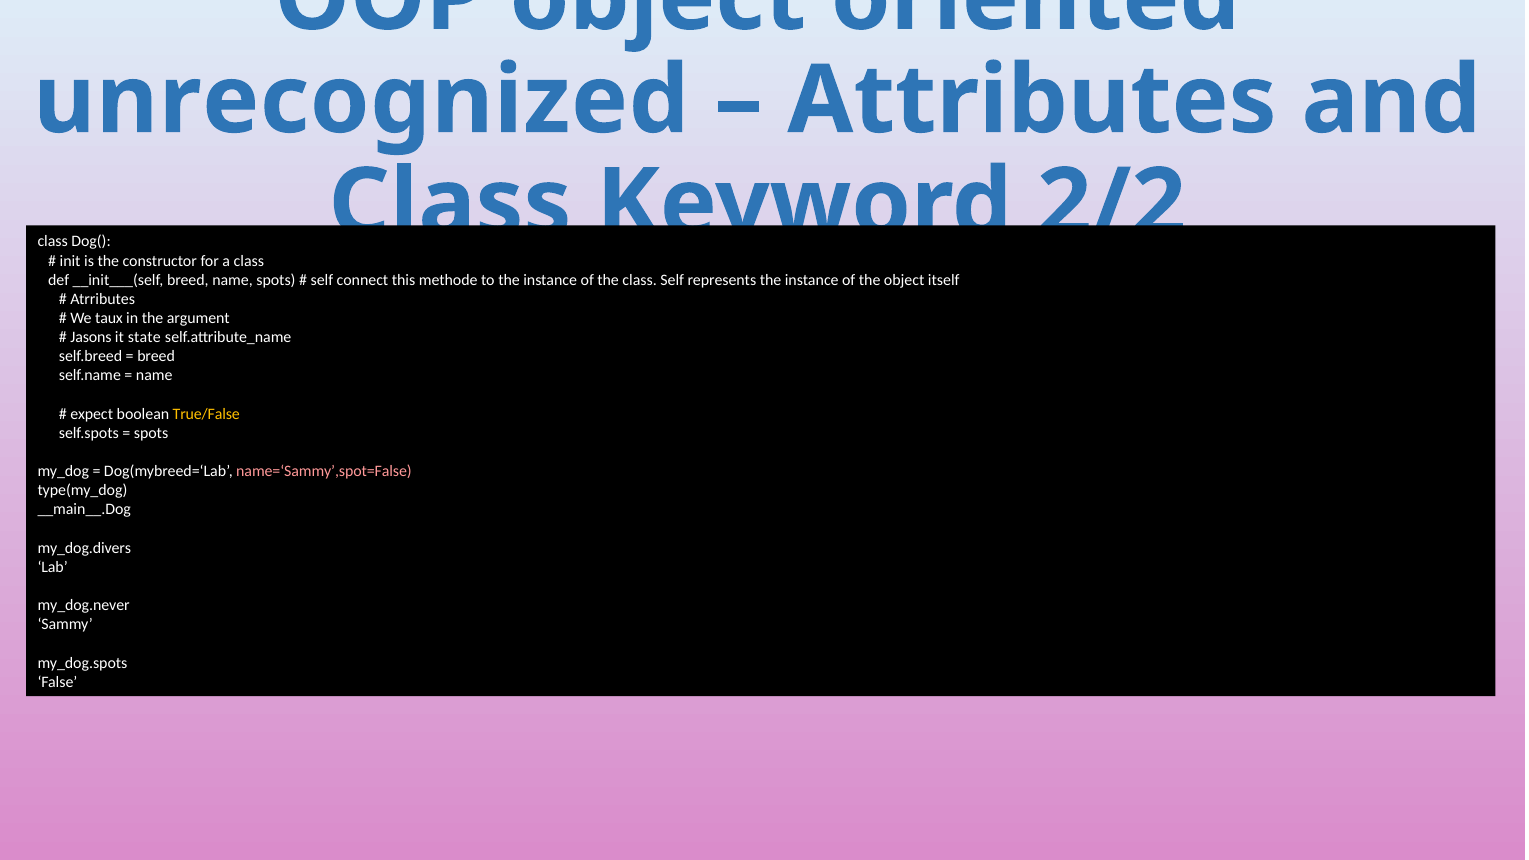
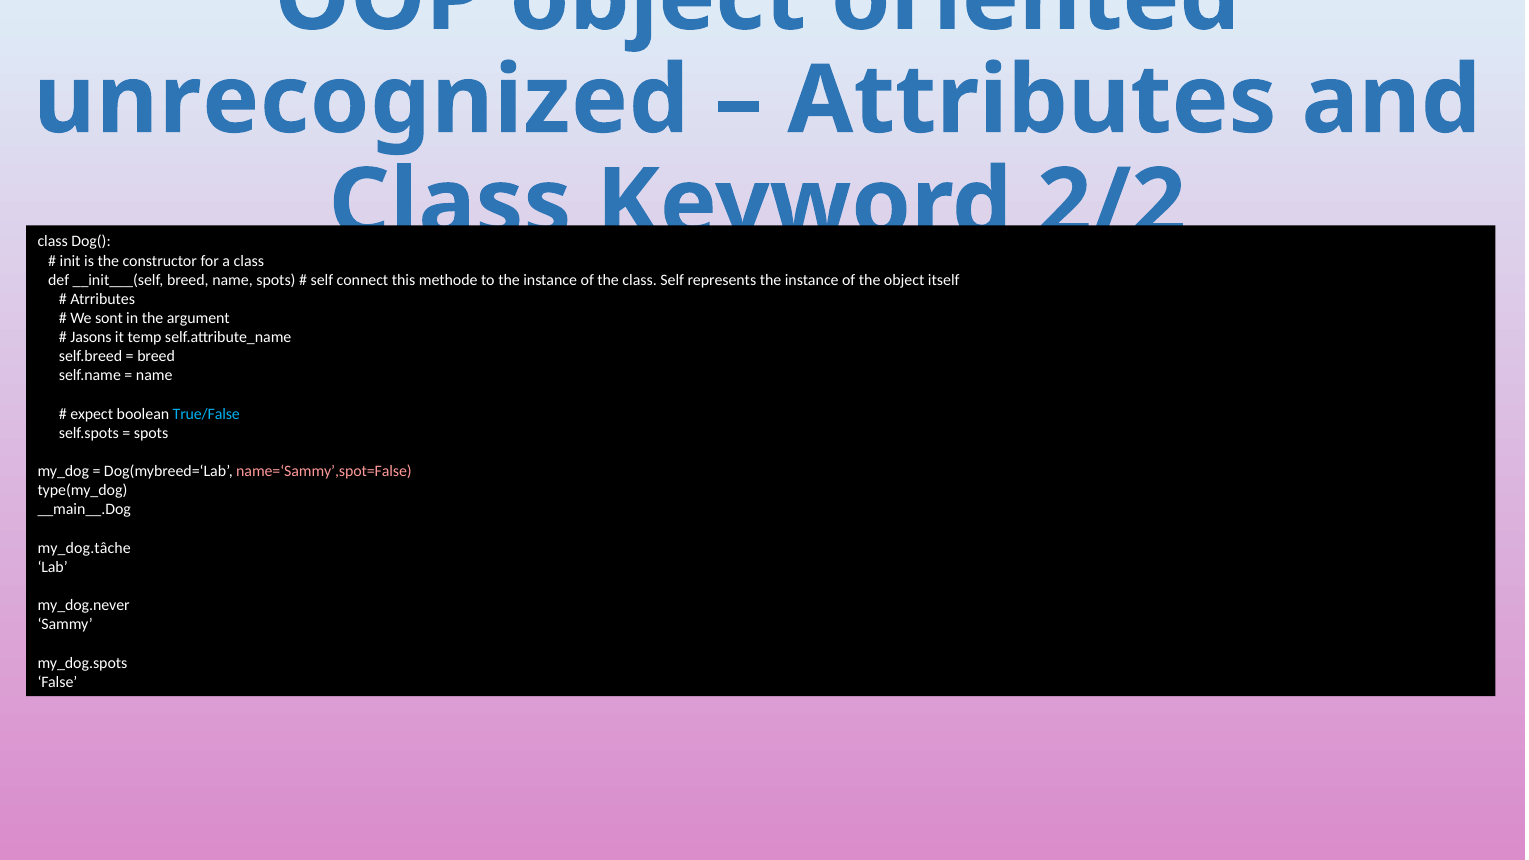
taux: taux -> sont
state: state -> temp
True/False colour: yellow -> light blue
my_dog.divers: my_dog.divers -> my_dog.tâche
